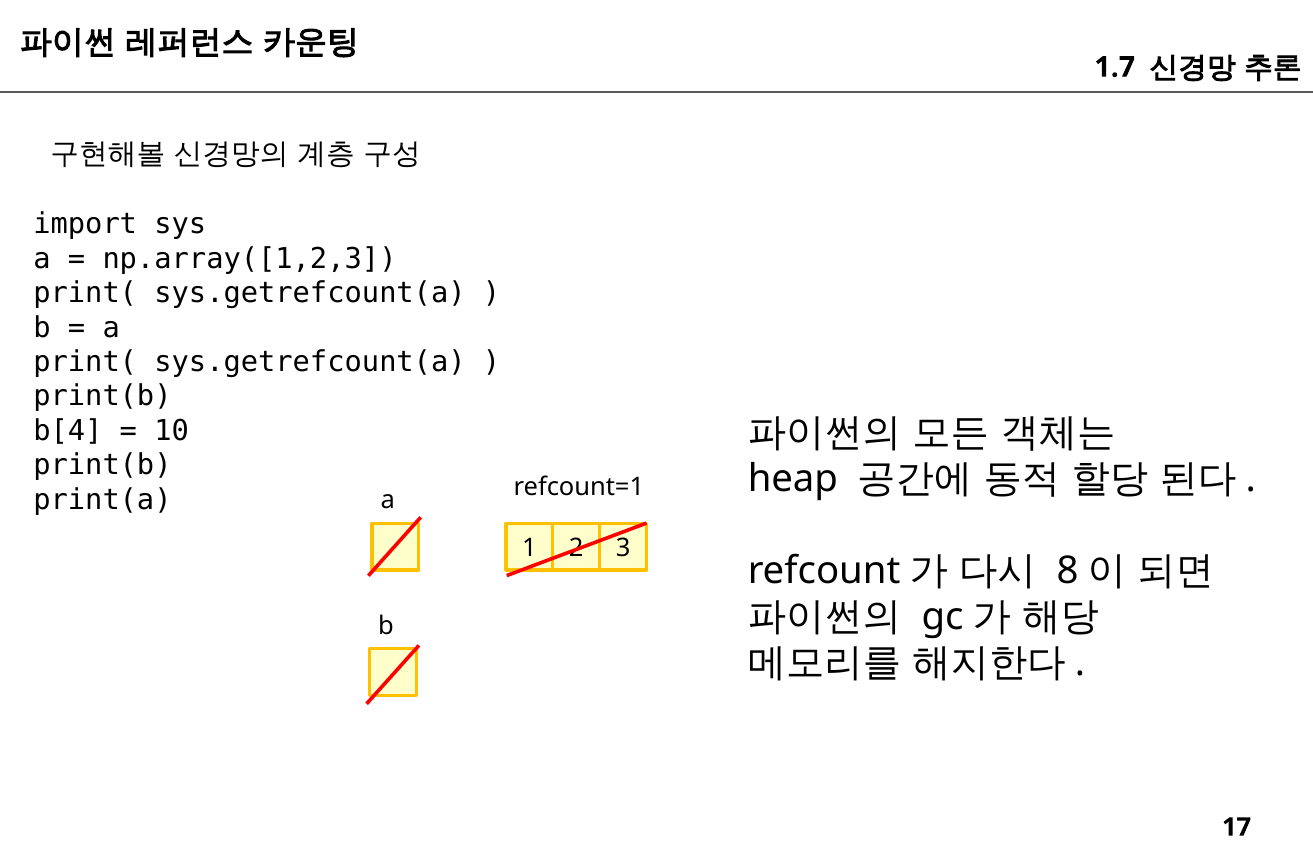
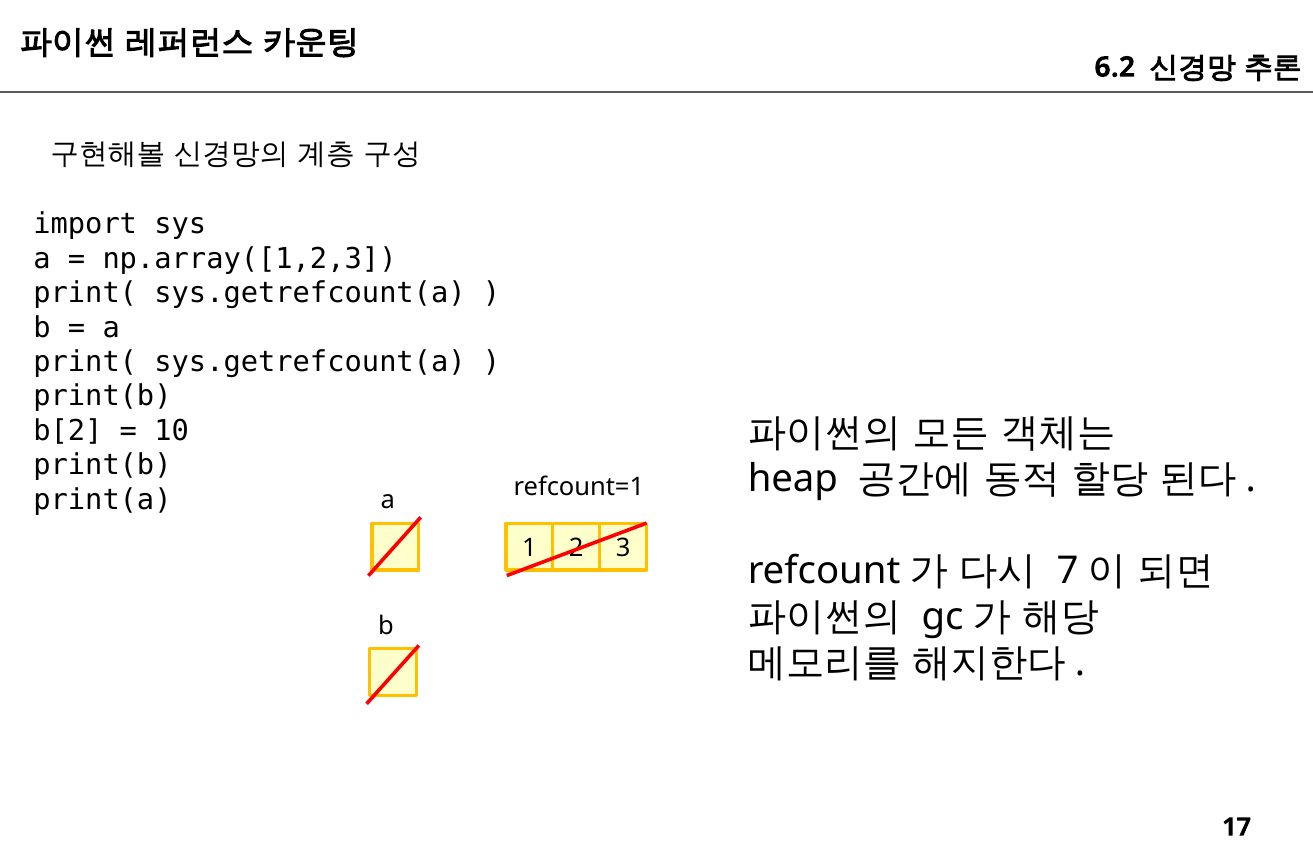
1.7: 1.7 -> 6.2
b[4: b[4 -> b[2
8: 8 -> 7
